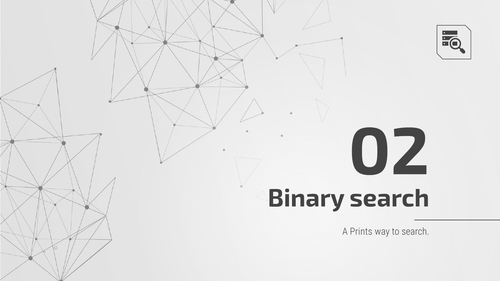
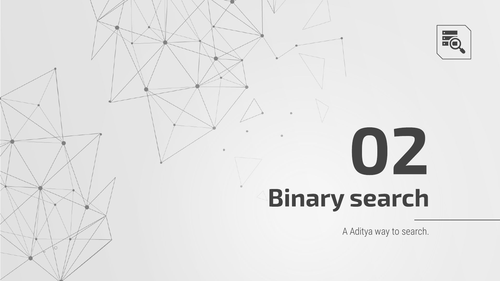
Prints: Prints -> Aditya
